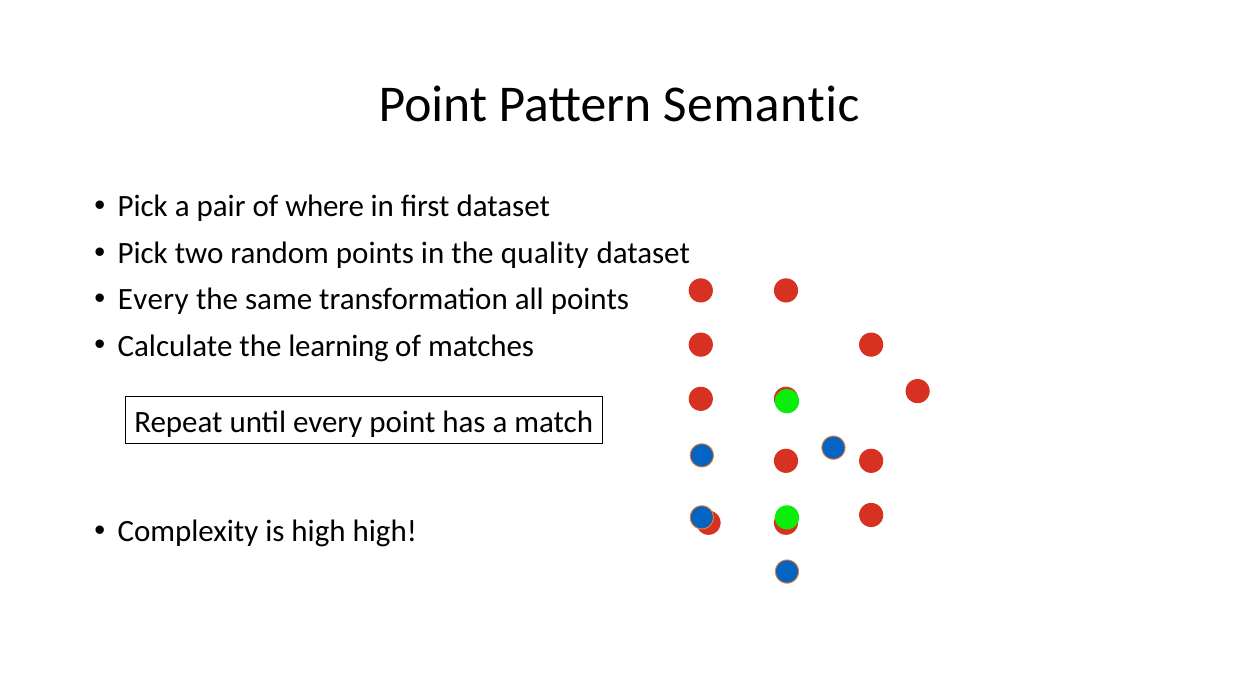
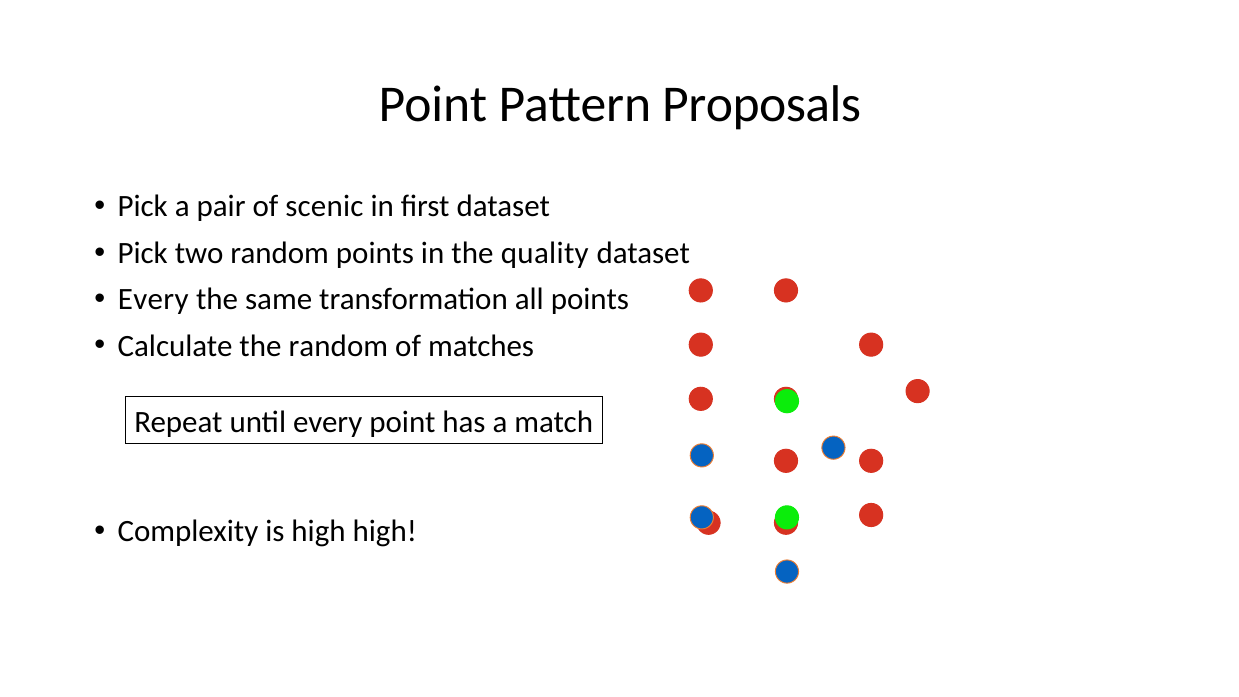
Semantic: Semantic -> Proposals
where: where -> scenic
the learning: learning -> random
